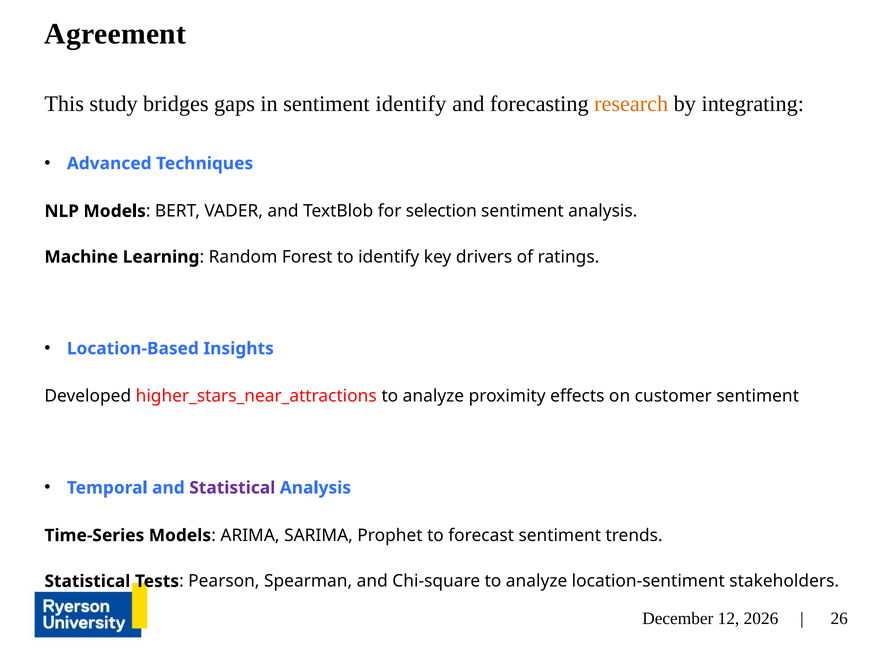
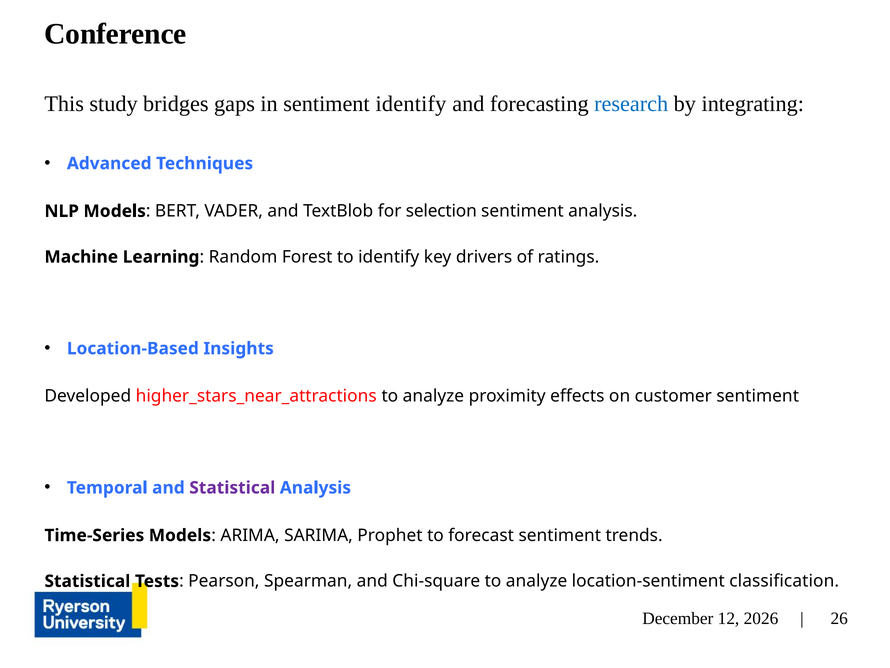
Agreement: Agreement -> Conference
research colour: orange -> blue
stakeholders: stakeholders -> classification
